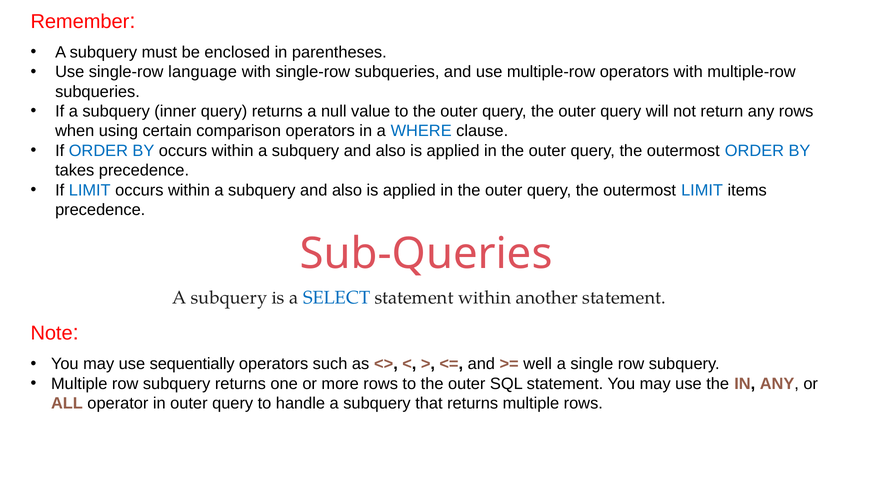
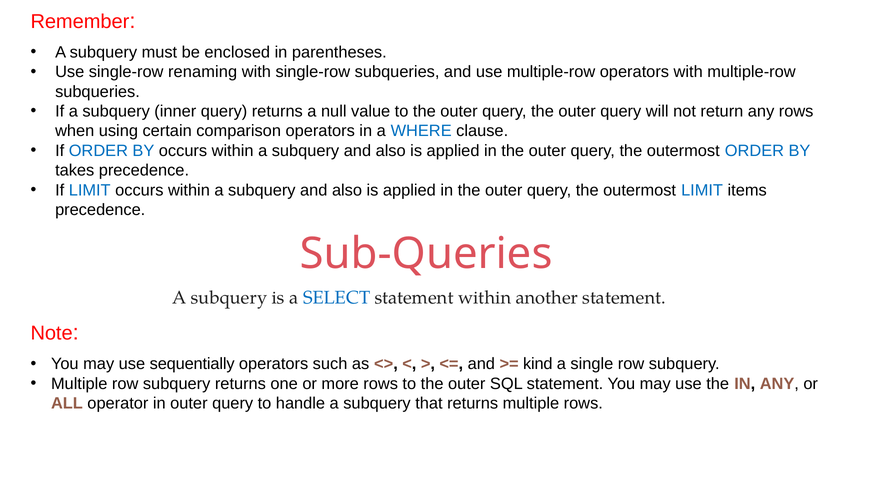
language: language -> renaming
well: well -> kind
